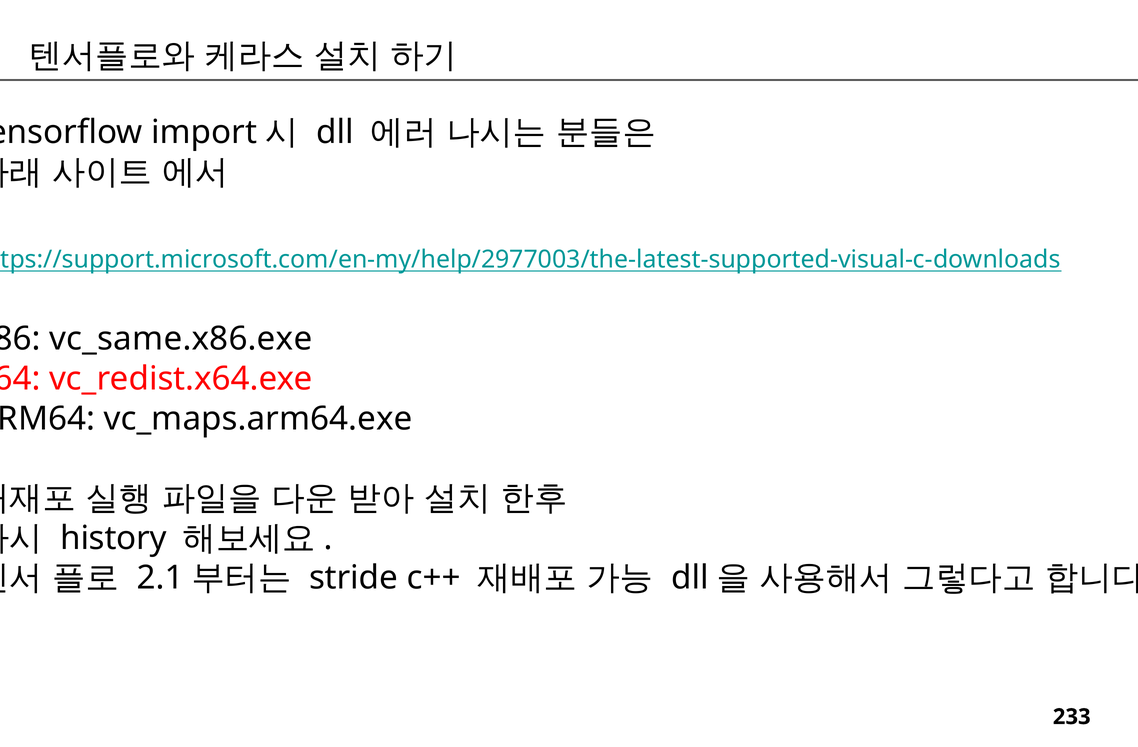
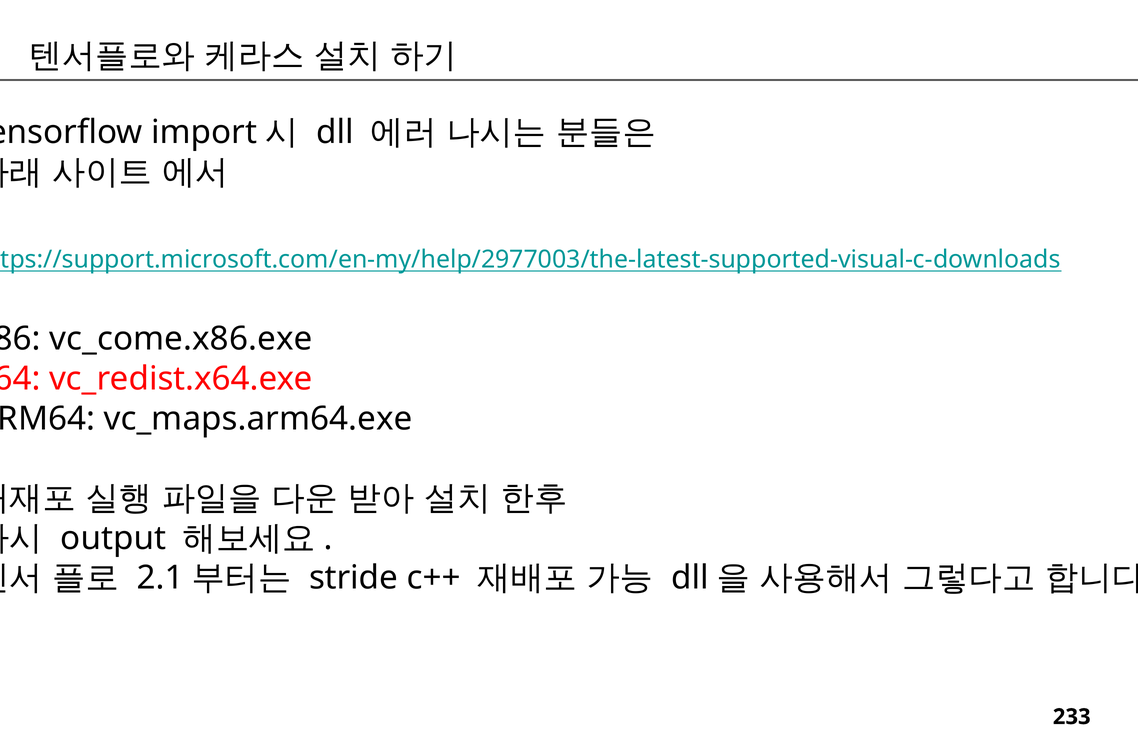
vc_same.x86.exe: vc_same.x86.exe -> vc_come.x86.exe
history: history -> output
